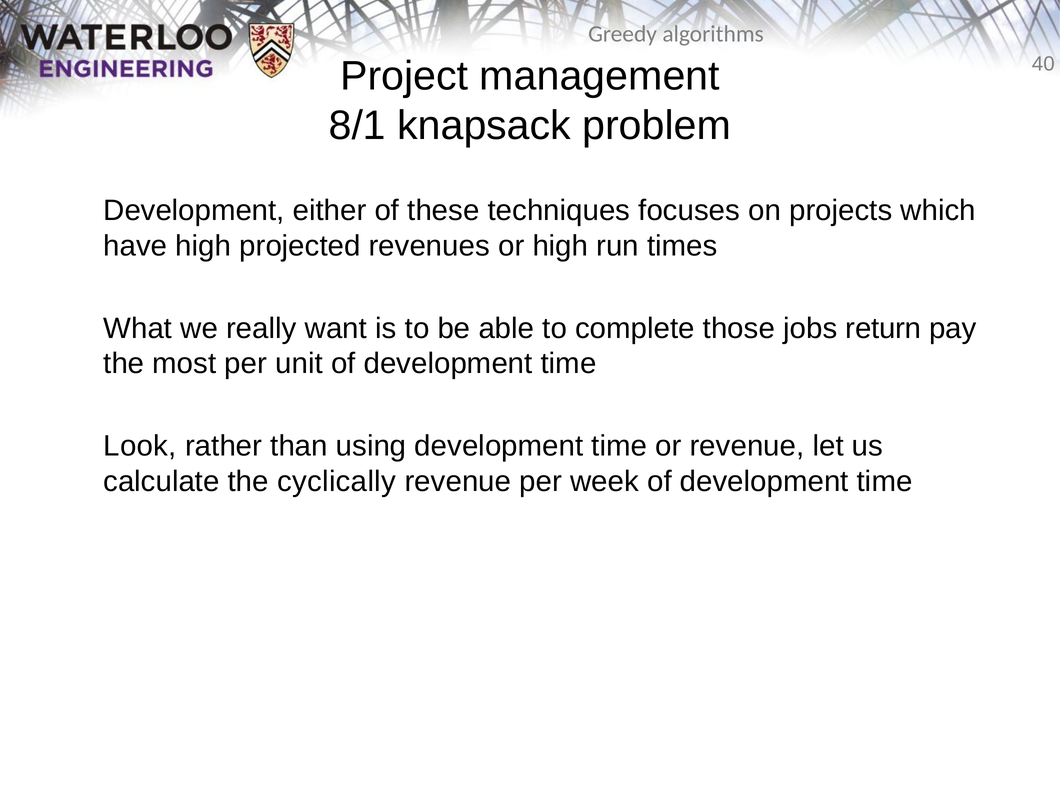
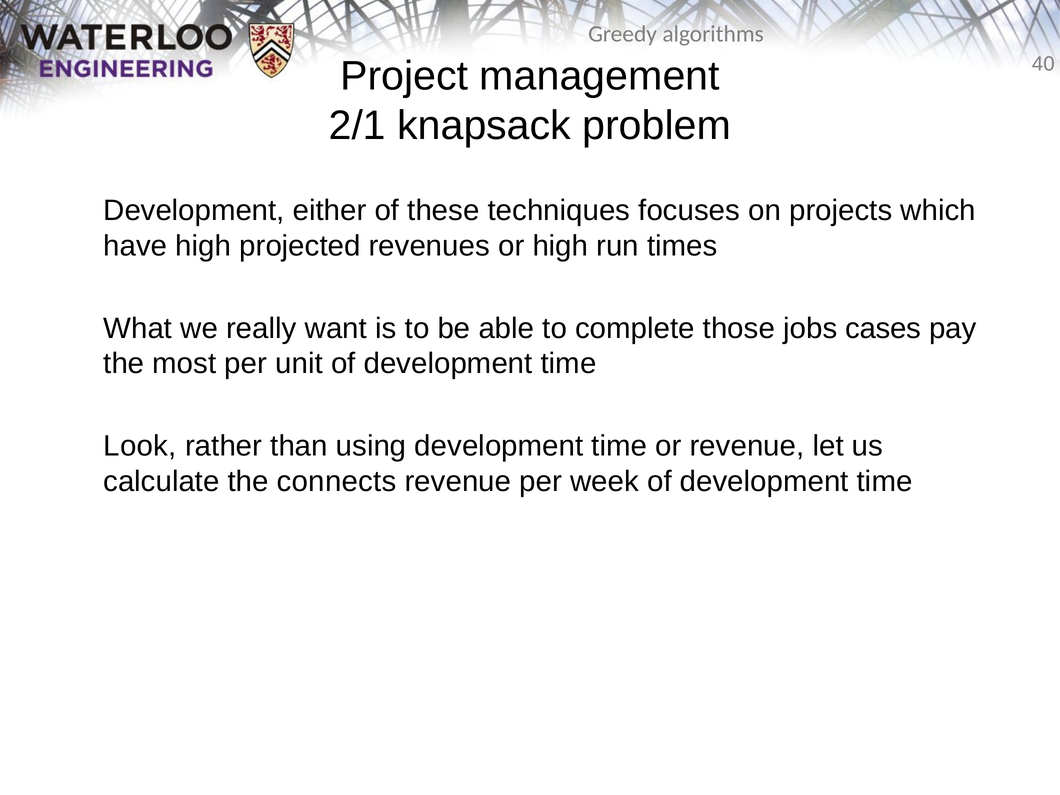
8/1: 8/1 -> 2/1
return: return -> cases
cyclically: cyclically -> connects
